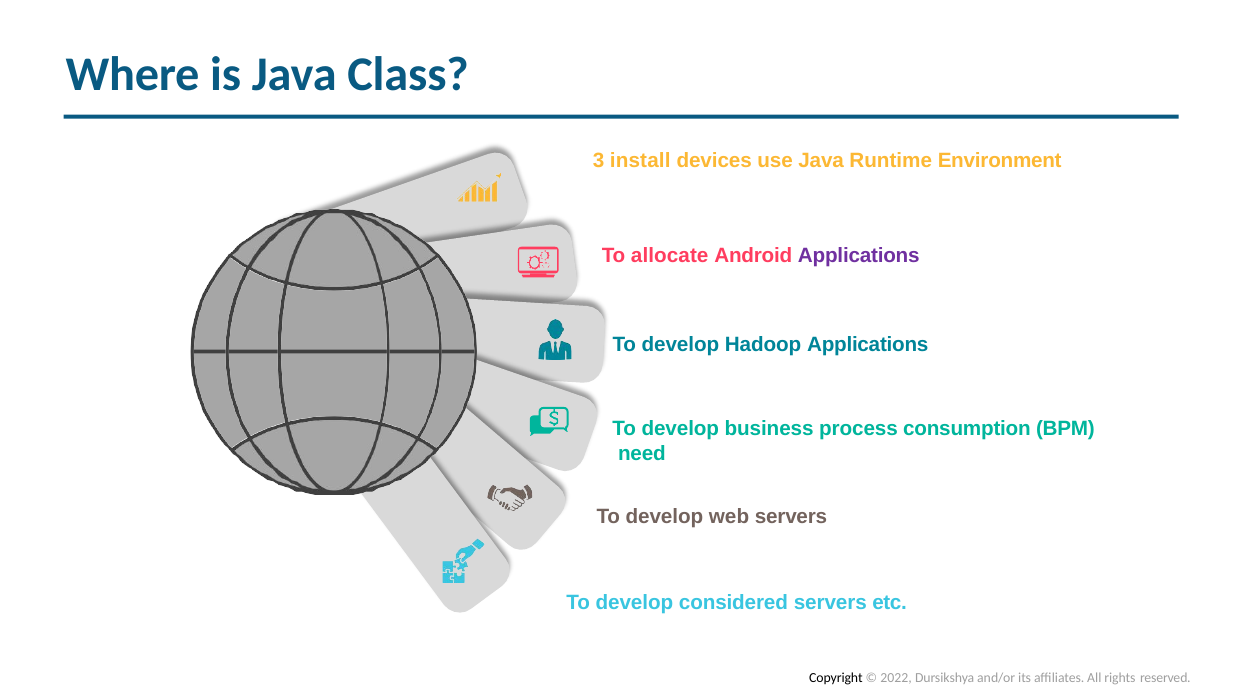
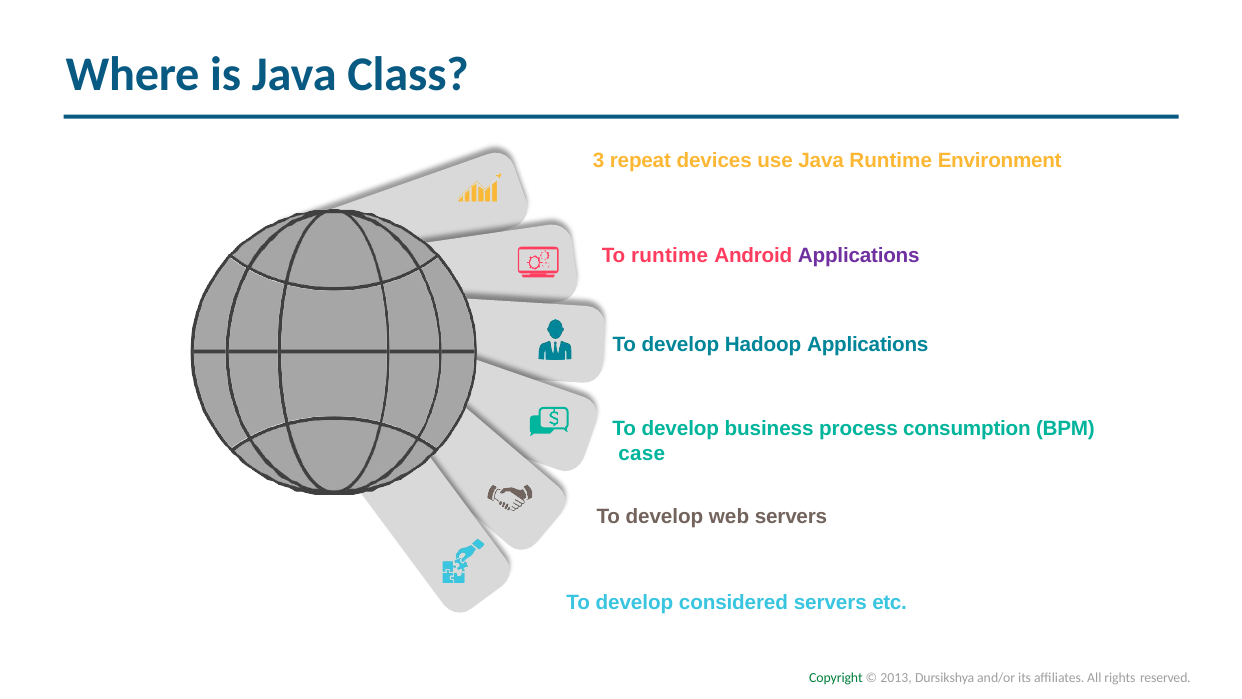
install: install -> repeat
To allocate: allocate -> runtime
need: need -> case
Copyright colour: black -> green
2022: 2022 -> 2013
